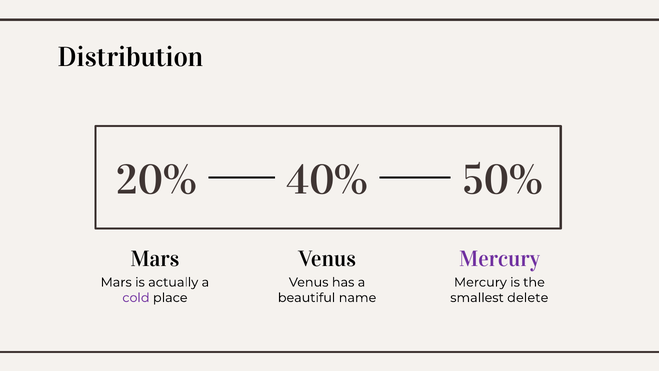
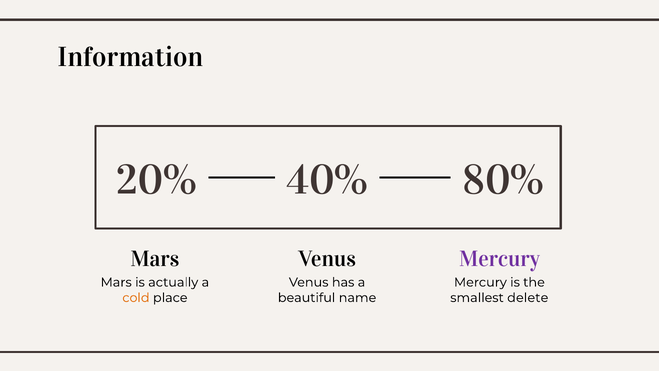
Distribution: Distribution -> Information
50%: 50% -> 80%
cold colour: purple -> orange
